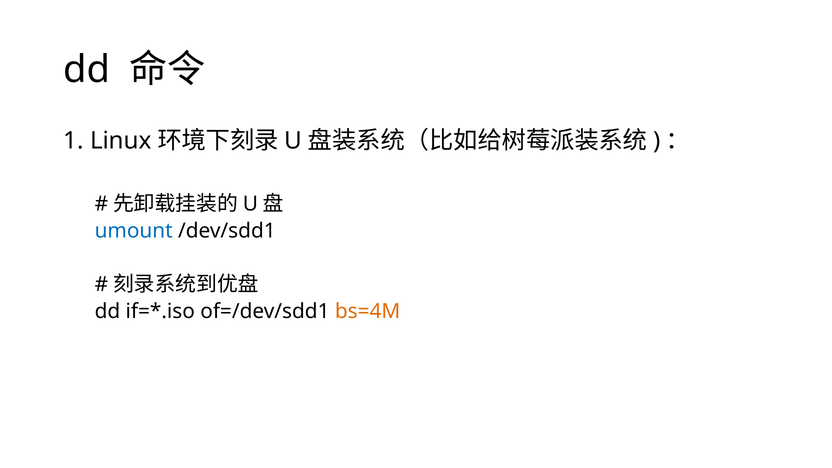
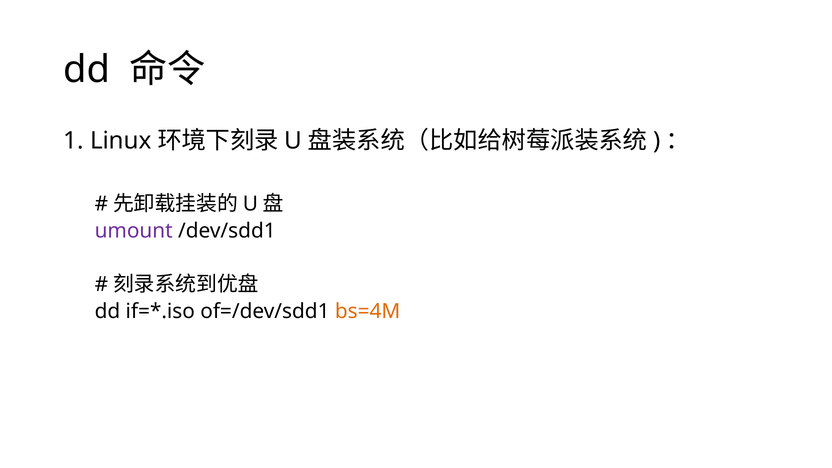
umount colour: blue -> purple
